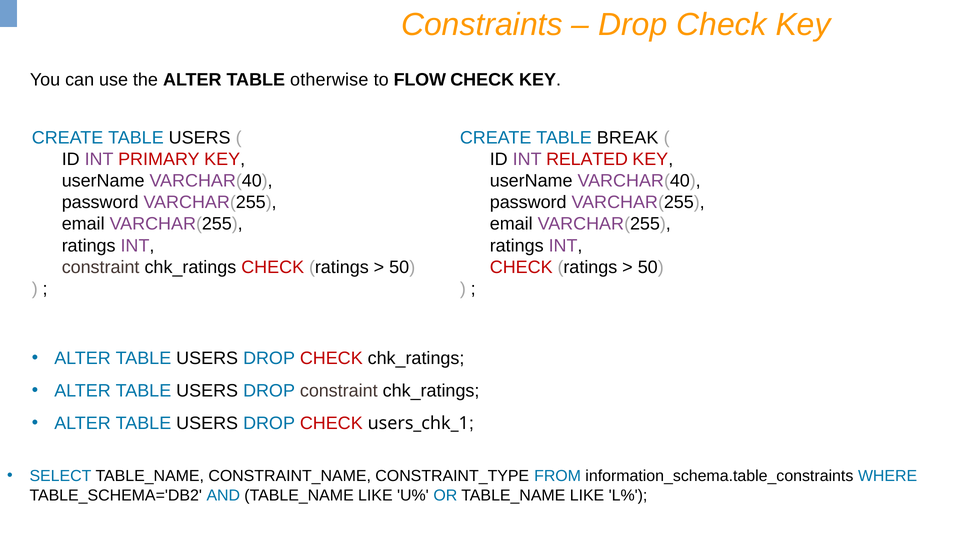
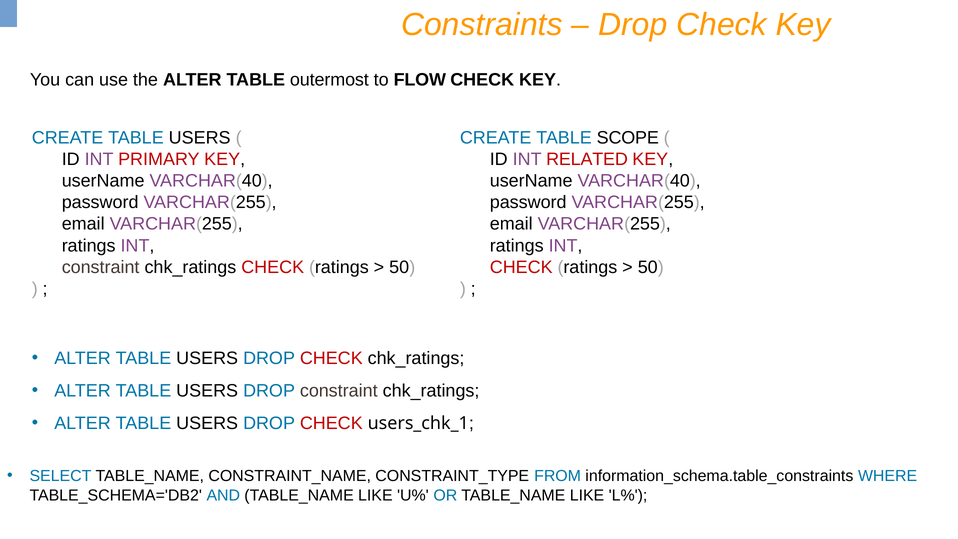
otherwise: otherwise -> outermost
BREAK: BREAK -> SCOPE
